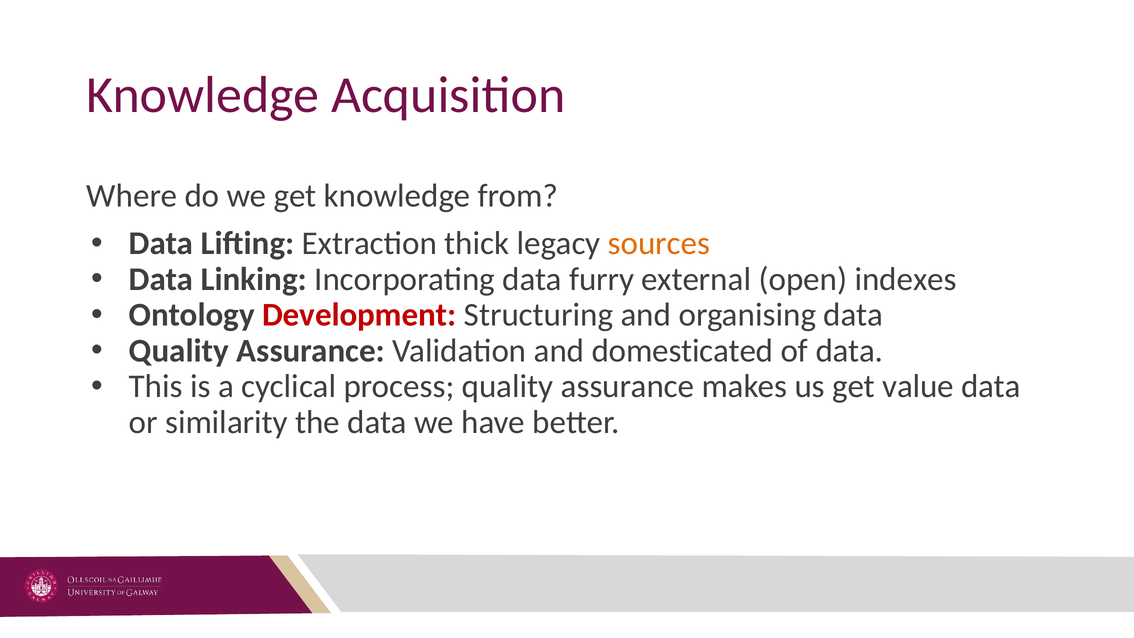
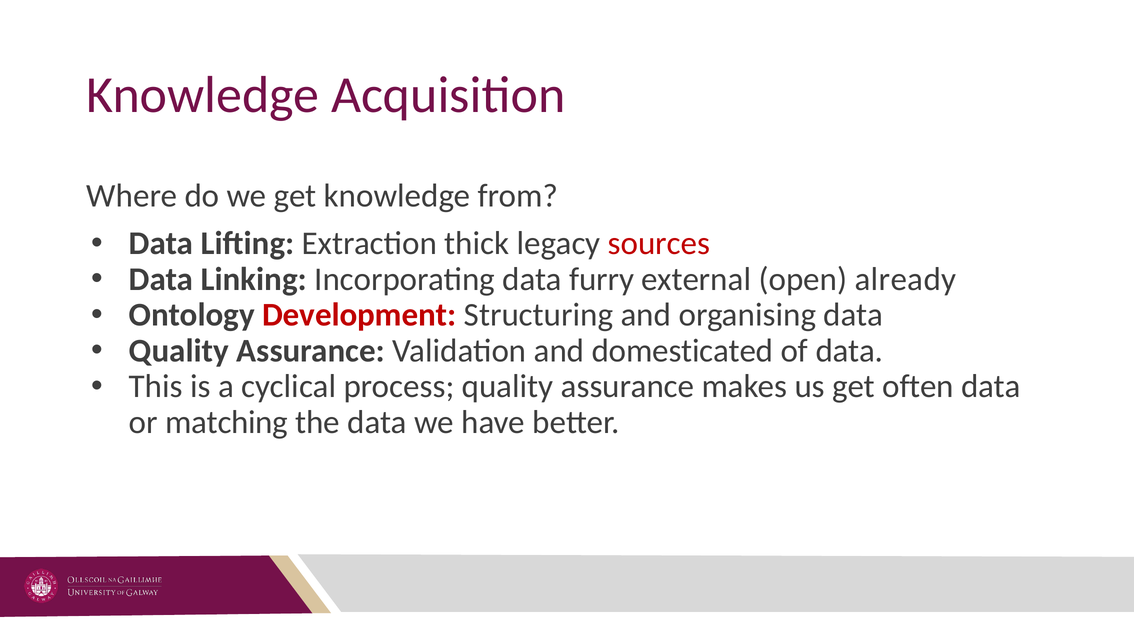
sources colour: orange -> red
indexes: indexes -> already
value: value -> often
similarity: similarity -> matching
